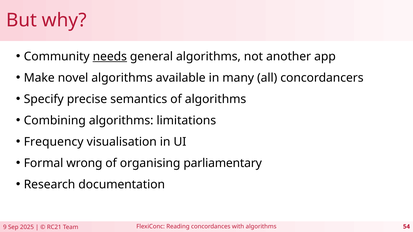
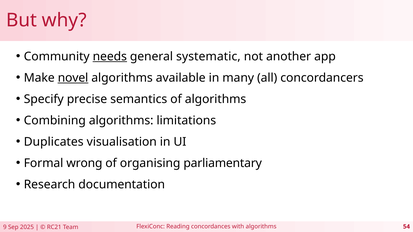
general algorithms: algorithms -> systematic
novel underline: none -> present
Frequency: Frequency -> Duplicates
